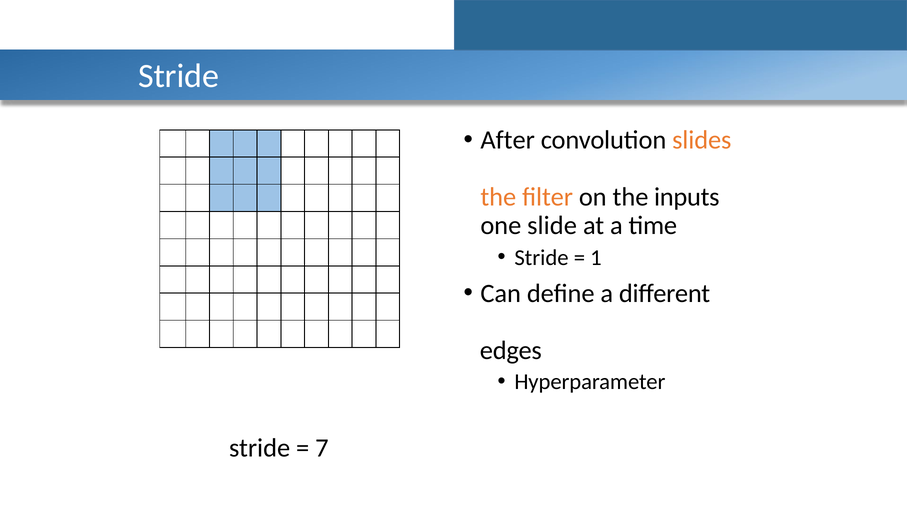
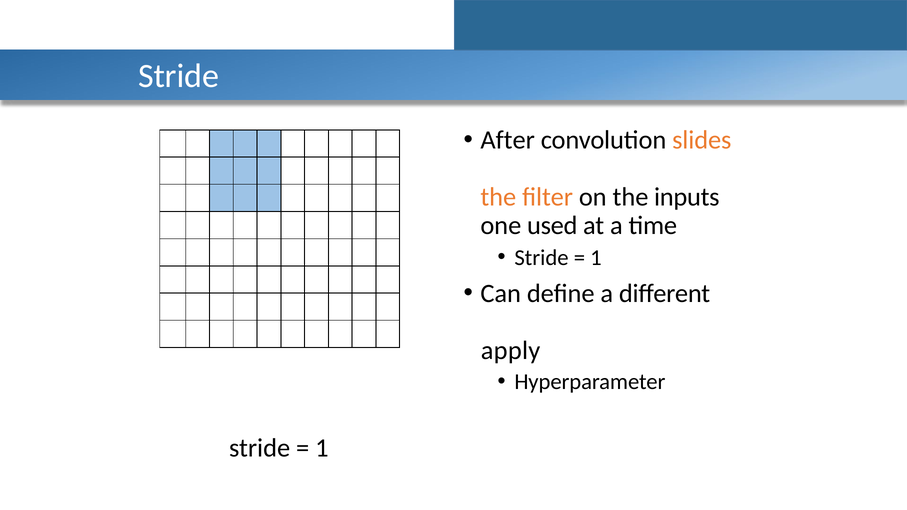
slide: slide -> used
edges: edges -> apply
7 at (322, 448): 7 -> 1
